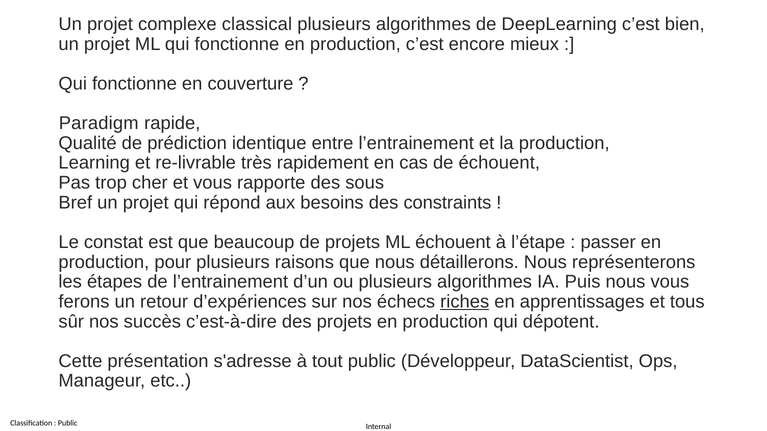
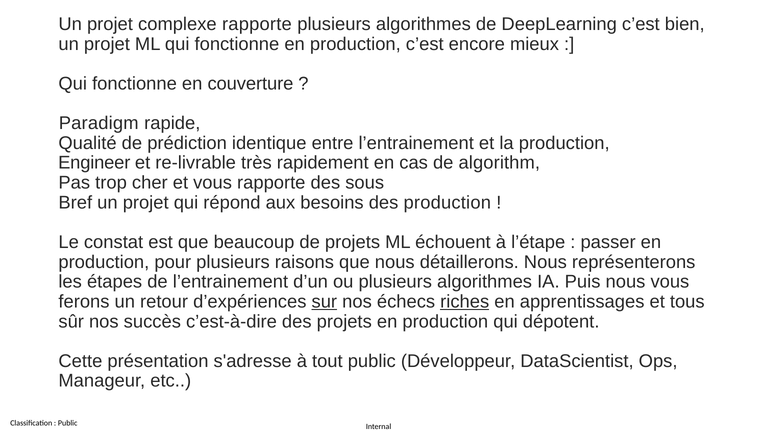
complexe classical: classical -> rapporte
Learning: Learning -> Engineer
de échouent: échouent -> algorithm
des constraints: constraints -> production
sur underline: none -> present
